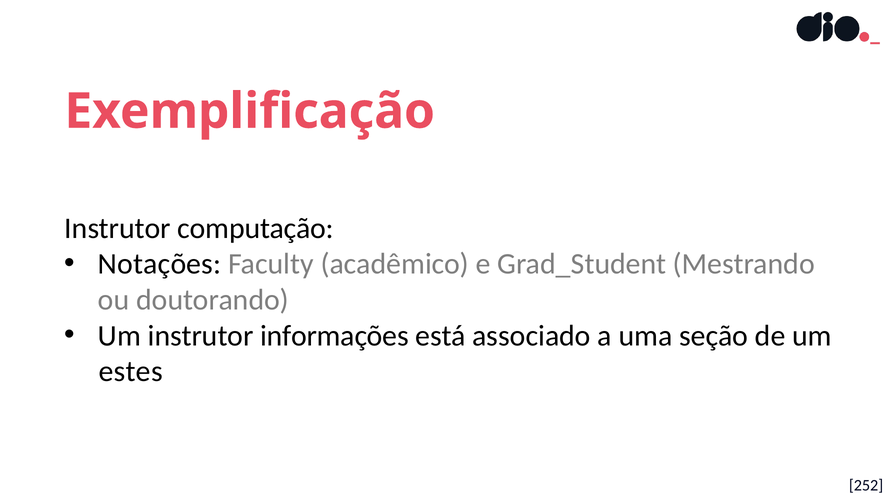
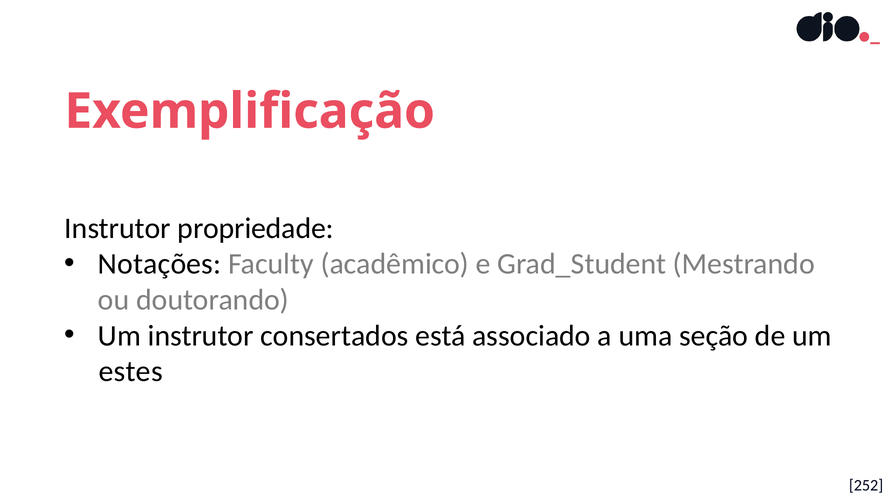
computação: computação -> propriedade
informações: informações -> consertados
